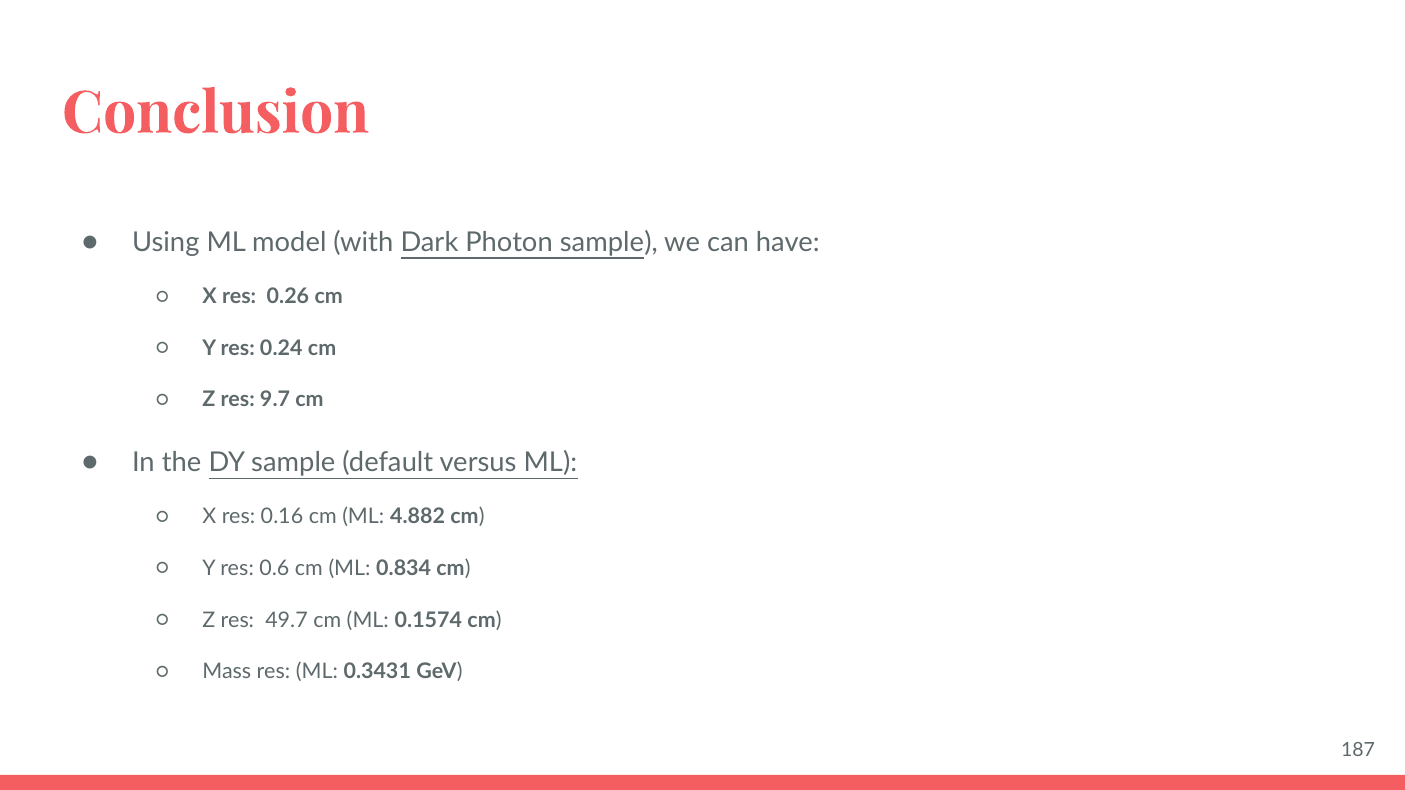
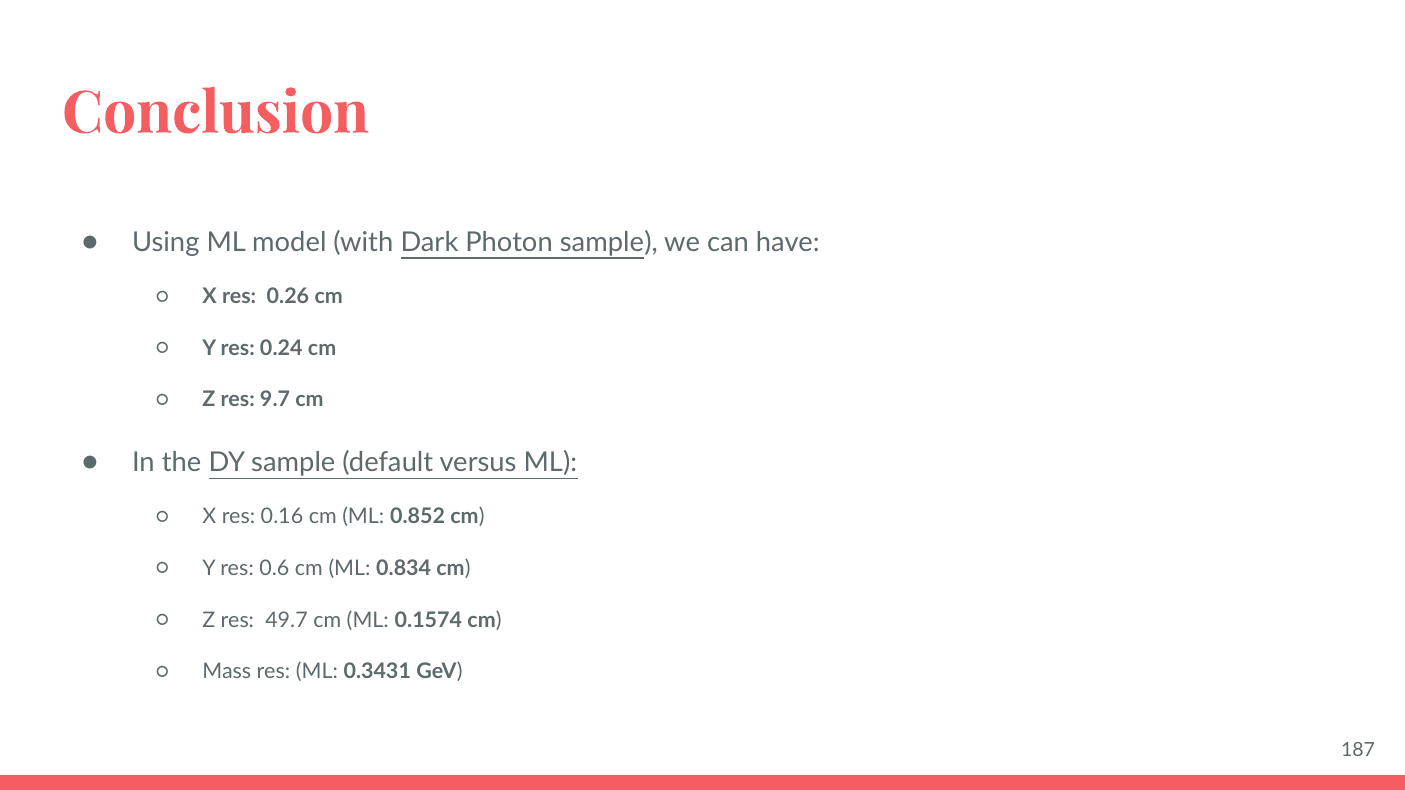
4.882: 4.882 -> 0.852
